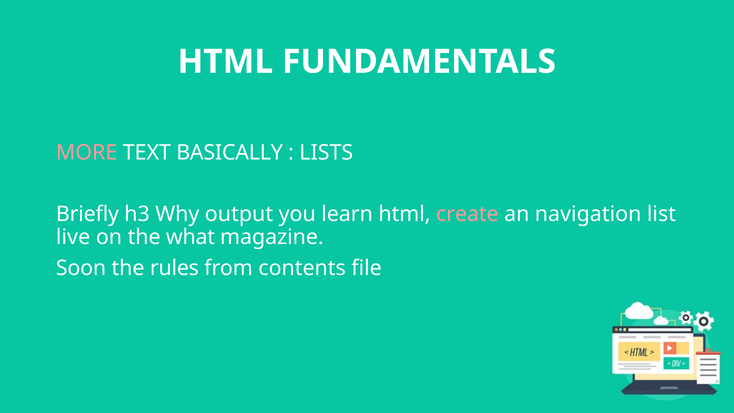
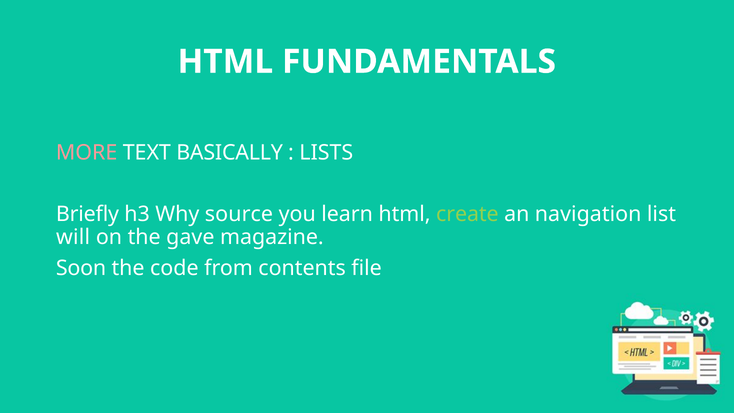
output: output -> source
create colour: pink -> light green
live: live -> will
what: what -> gave
rules: rules -> code
